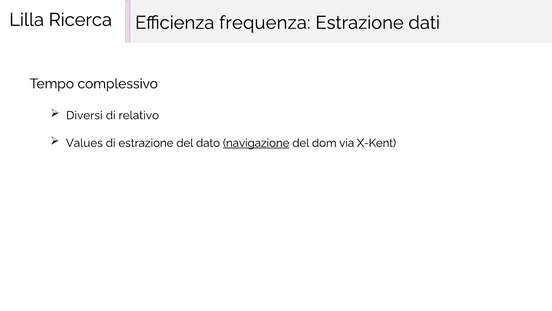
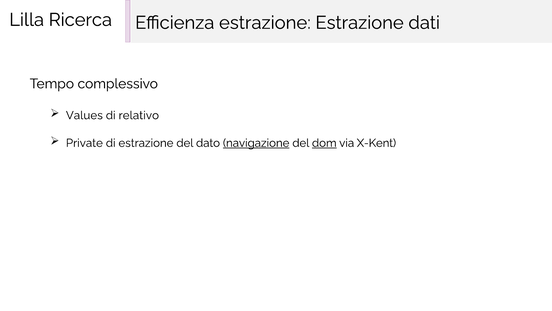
Efficienza frequenza: frequenza -> estrazione
Diversi: Diversi -> Values
Values: Values -> Private
dom underline: none -> present
